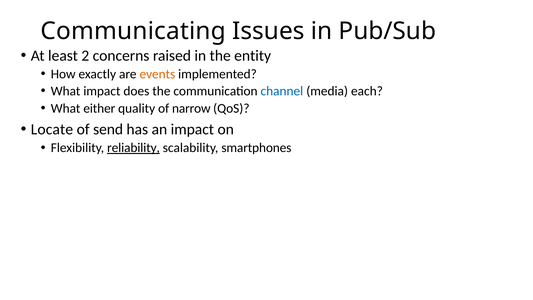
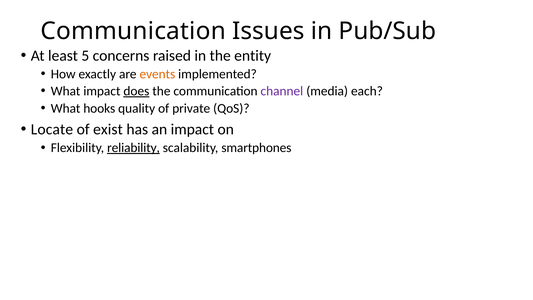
Communicating at (133, 31): Communicating -> Communication
2: 2 -> 5
does underline: none -> present
channel colour: blue -> purple
either: either -> hooks
narrow: narrow -> private
send: send -> exist
